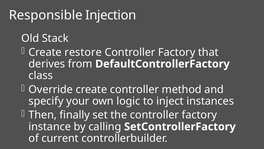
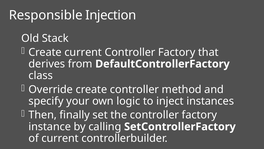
Create restore: restore -> current
